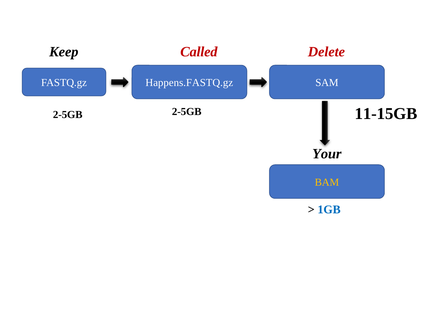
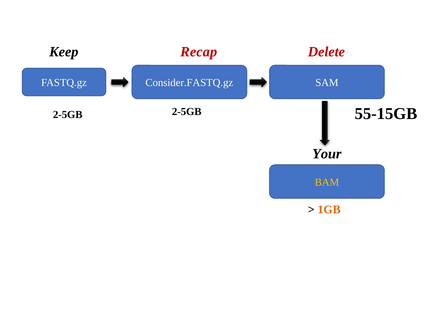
Called: Called -> Recap
Happens.FASTQ.gz: Happens.FASTQ.gz -> Consider.FASTQ.gz
11-15GB: 11-15GB -> 55-15GB
1GB colour: blue -> orange
